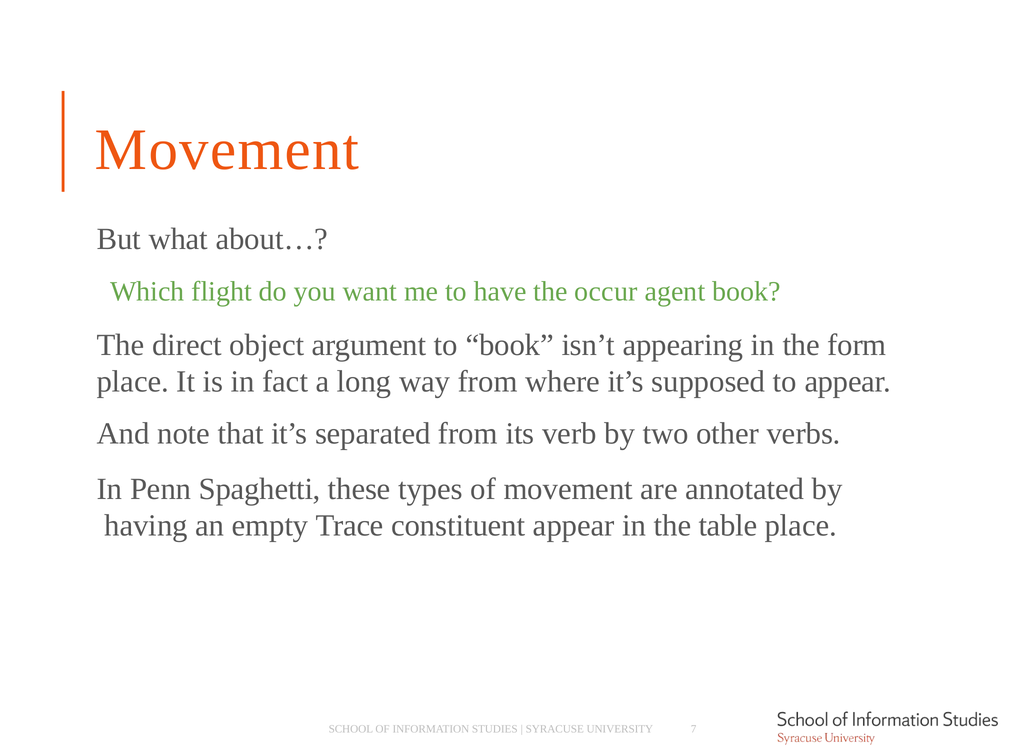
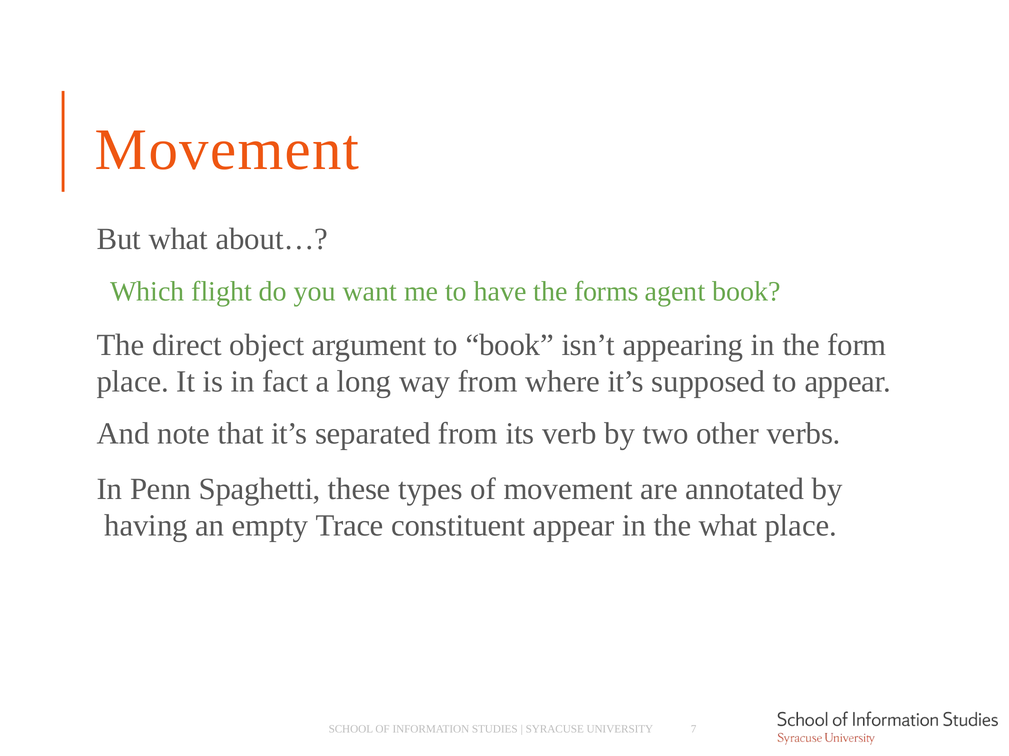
occur: occur -> forms
the table: table -> what
